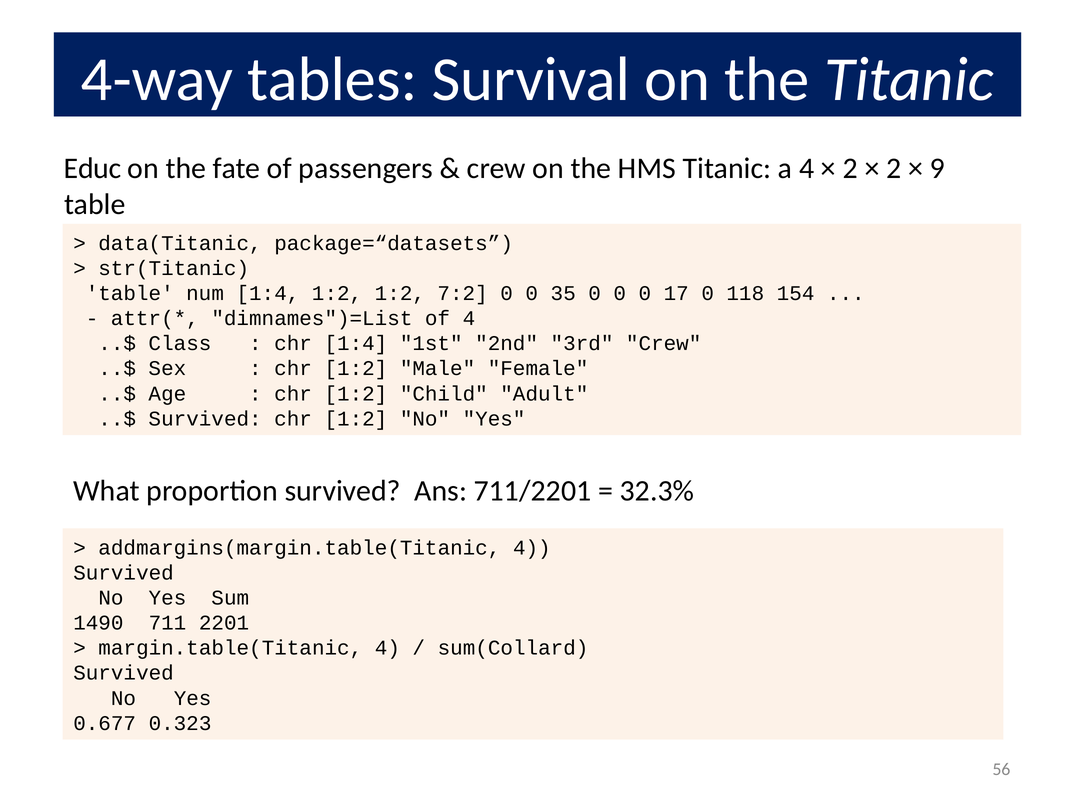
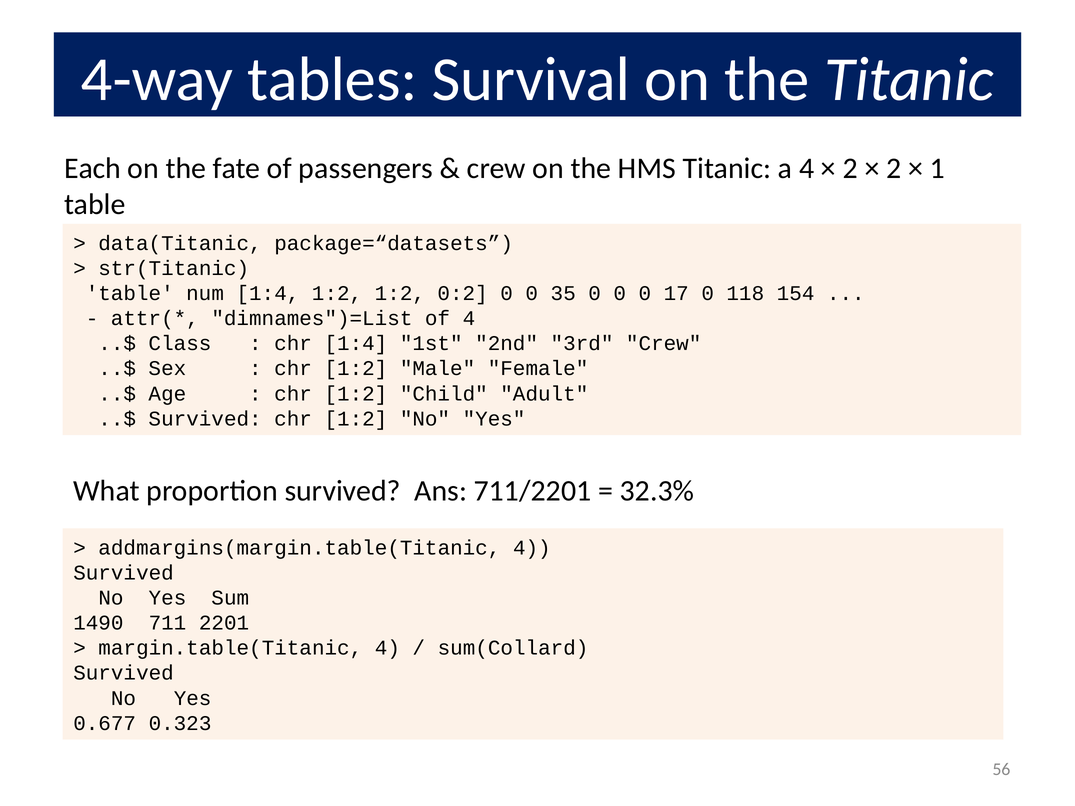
Educ: Educ -> Each
9: 9 -> 1
7:2: 7:2 -> 0:2
